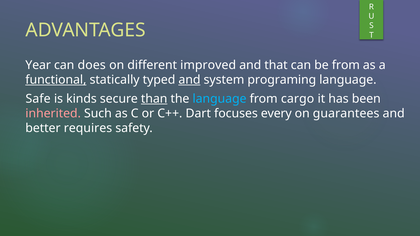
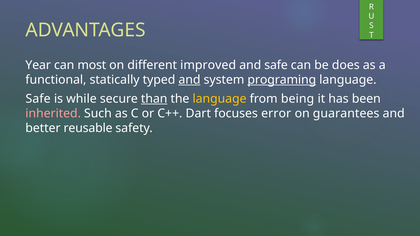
does: does -> most
and that: that -> safe
be from: from -> does
functional underline: present -> none
programing underline: none -> present
kinds: kinds -> while
language at (220, 99) colour: light blue -> yellow
cargo: cargo -> being
every: every -> error
requires: requires -> reusable
